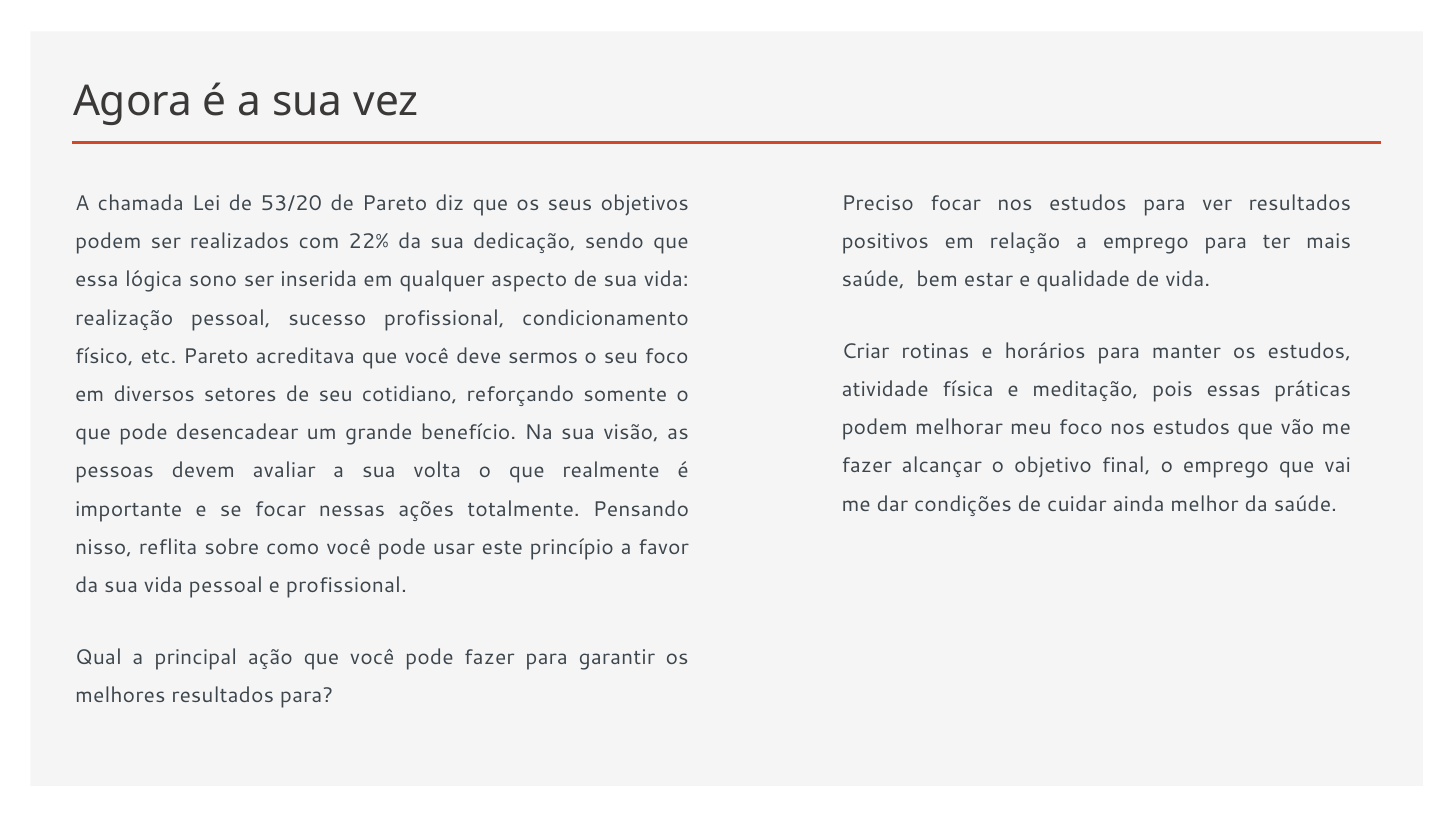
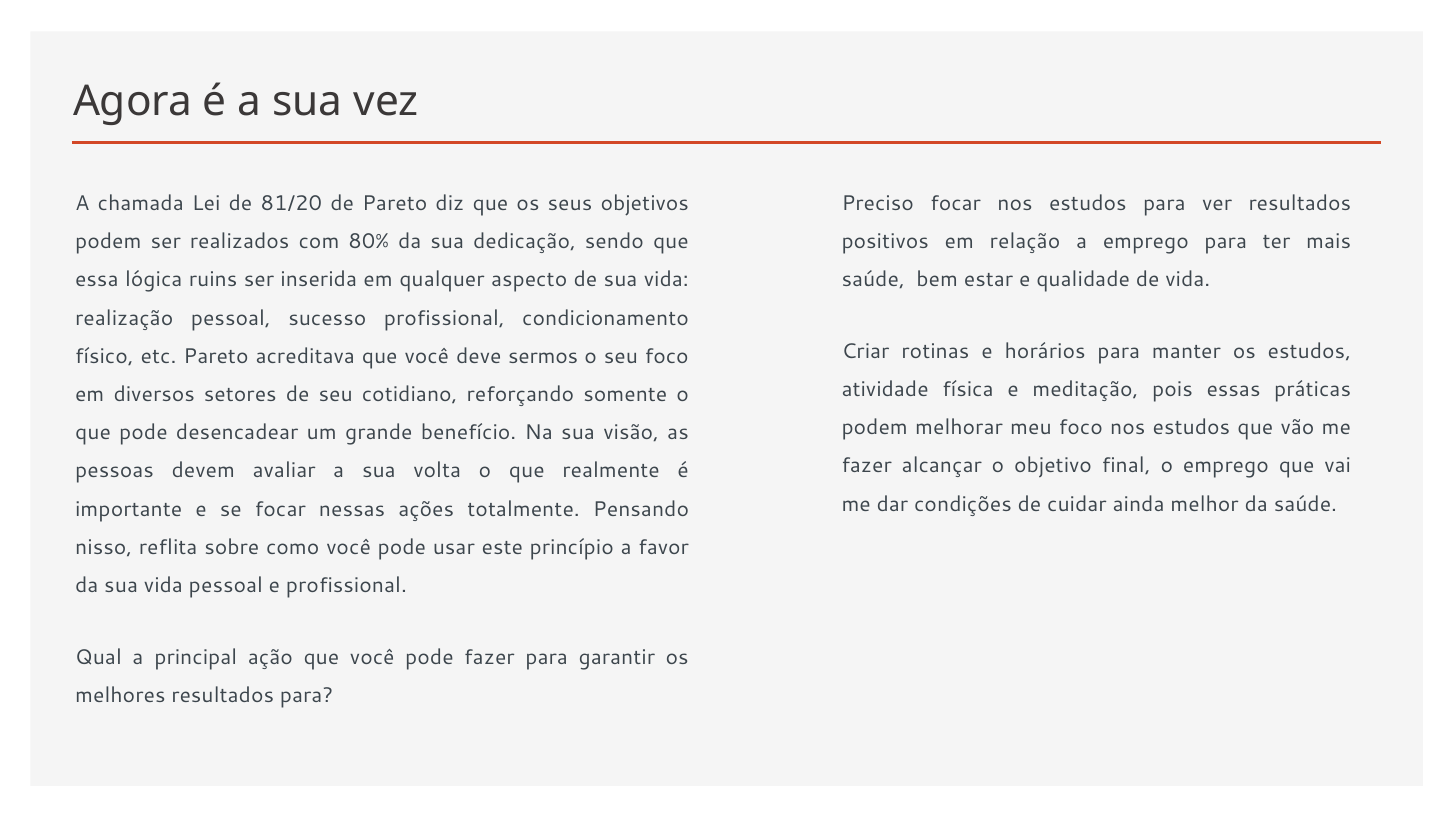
53/20: 53/20 -> 81/20
22%: 22% -> 80%
sono: sono -> ruins
